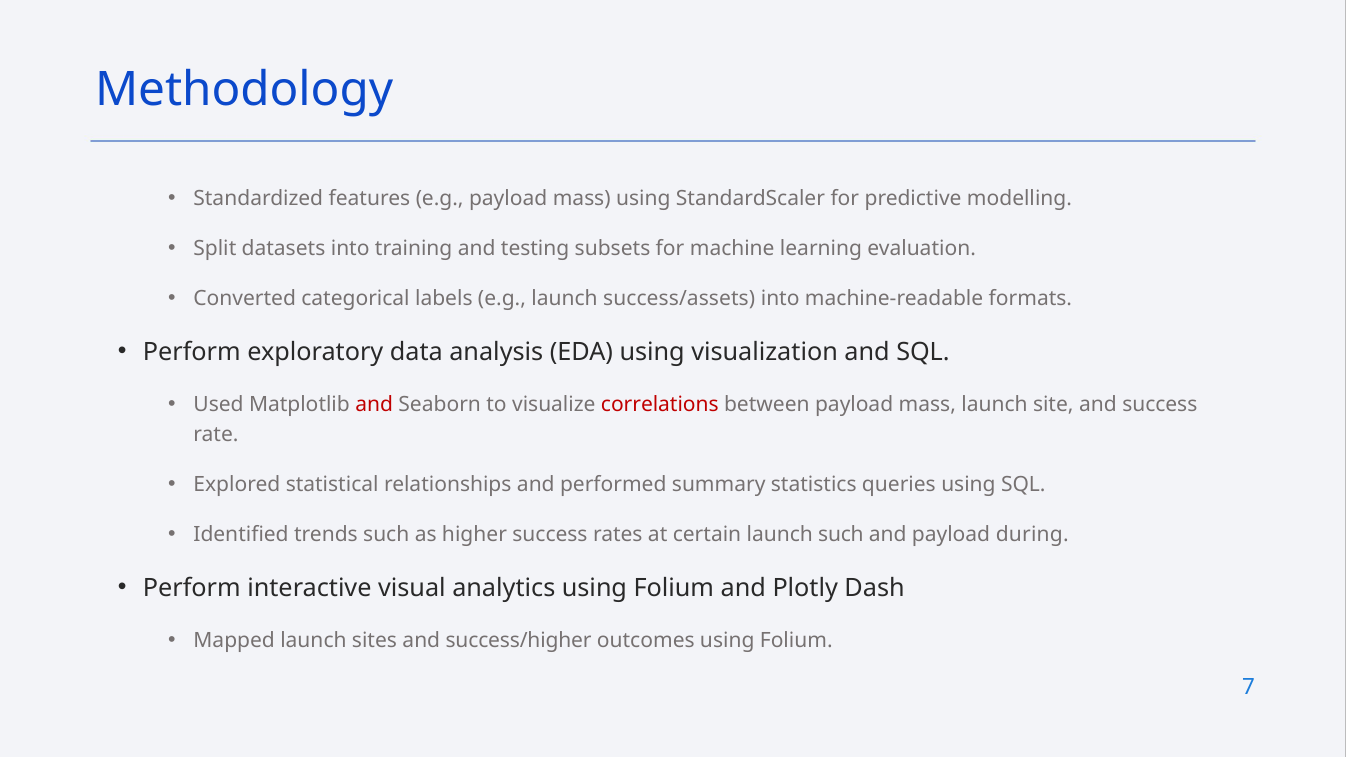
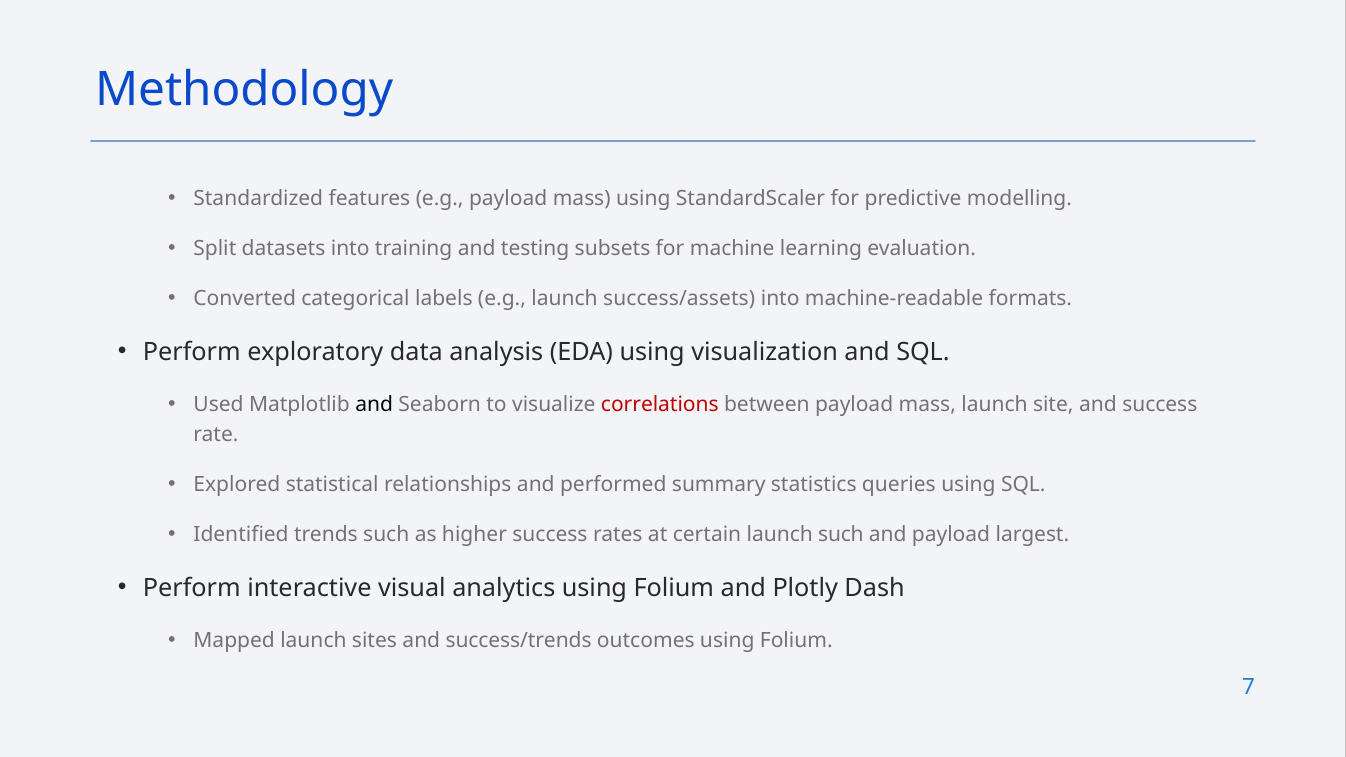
and at (374, 404) colour: red -> black
during: during -> largest
success/higher: success/higher -> success/trends
